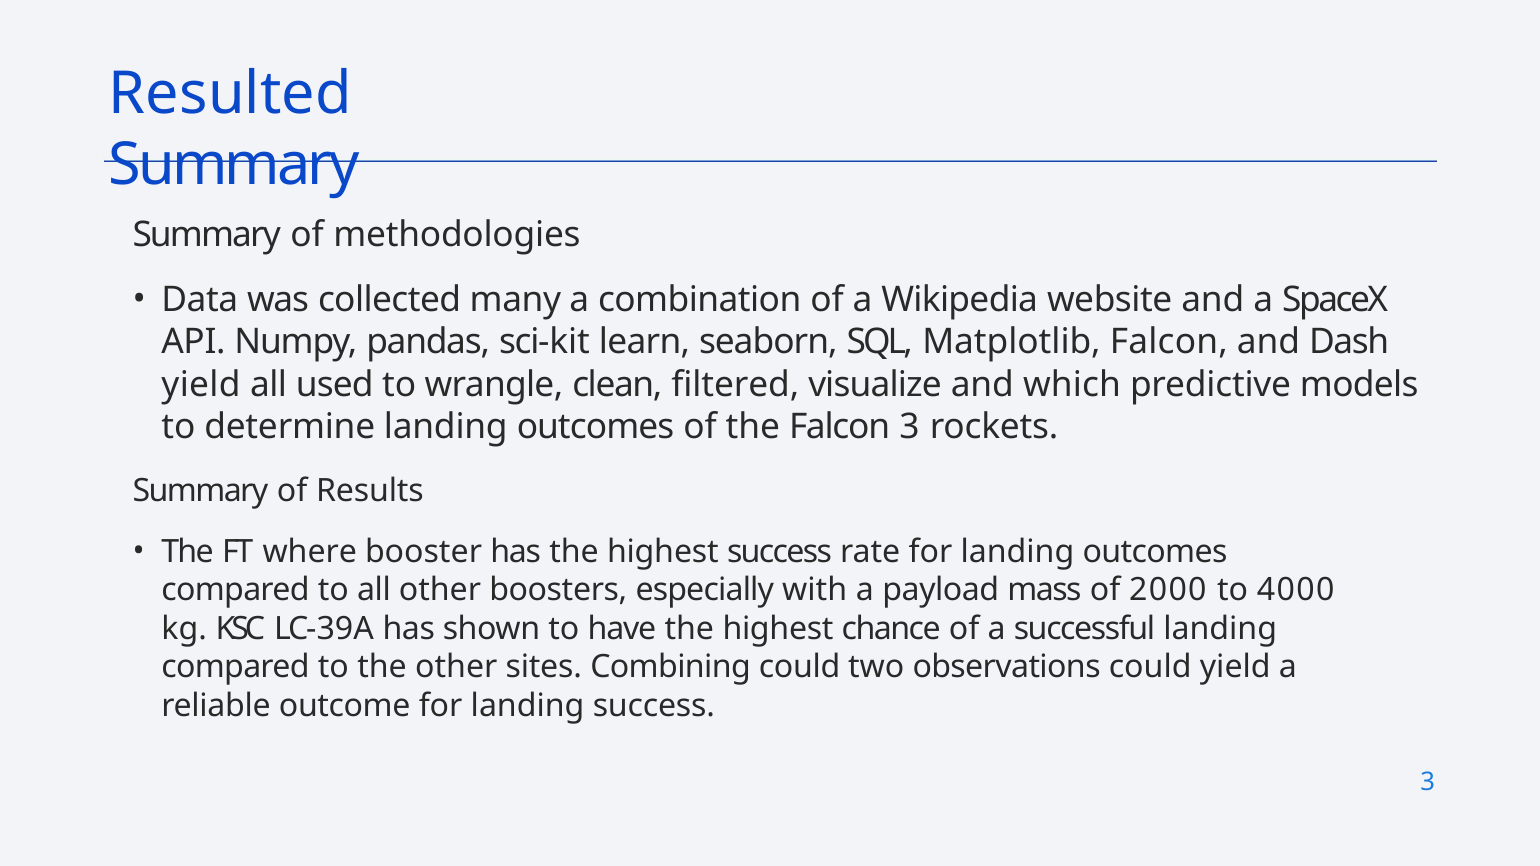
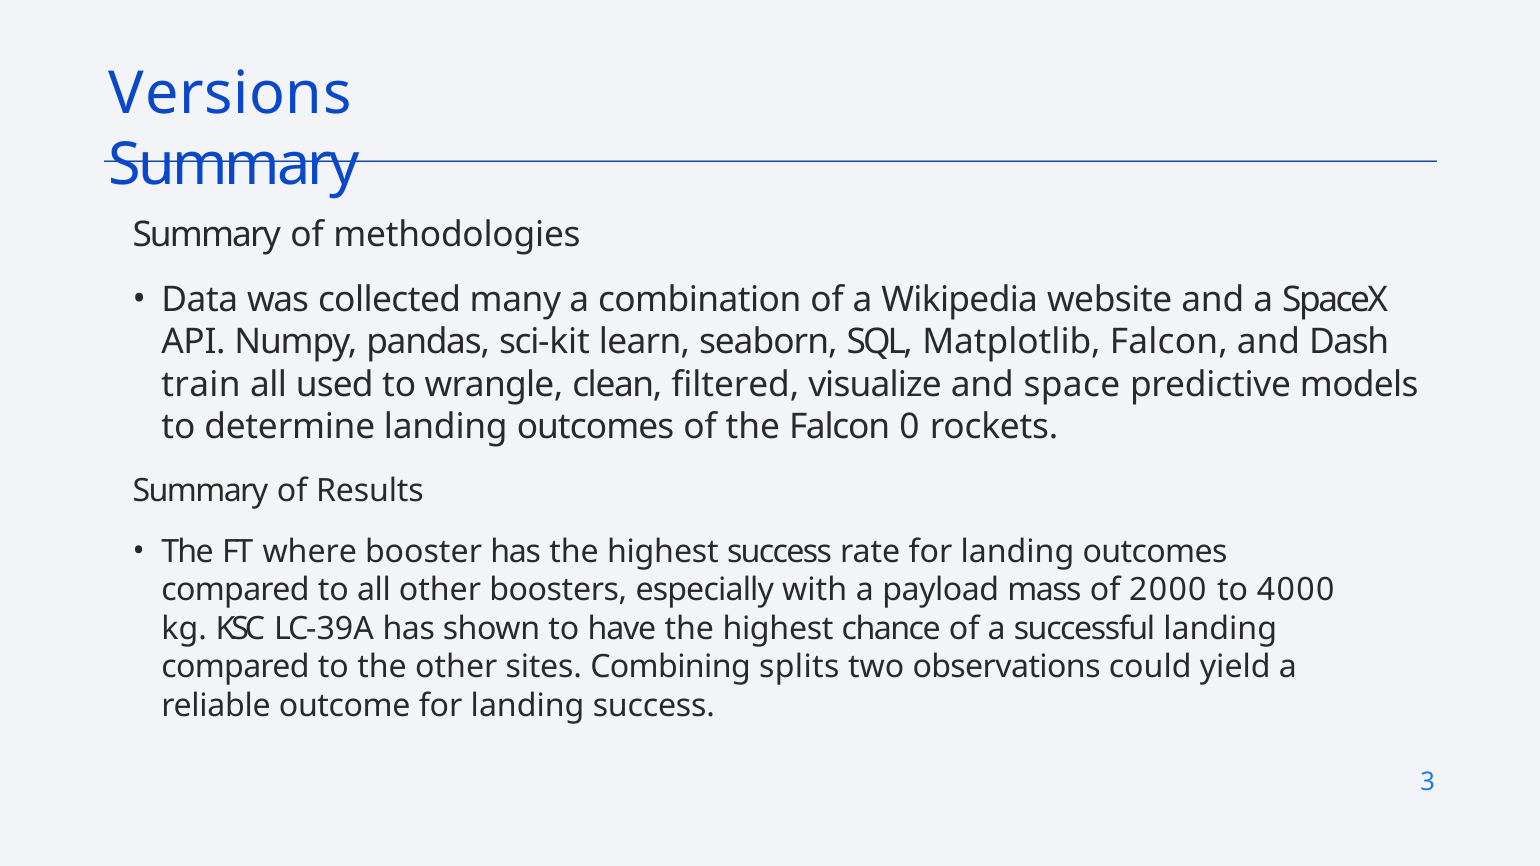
Resulted: Resulted -> Versions
yield at (201, 385): yield -> train
which: which -> space
Falcon 3: 3 -> 0
Combining could: could -> splits
